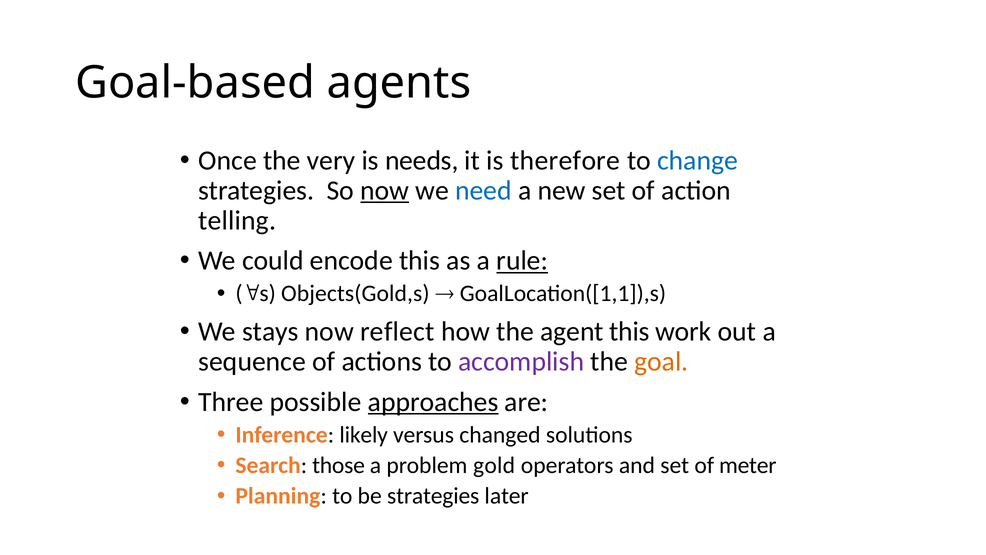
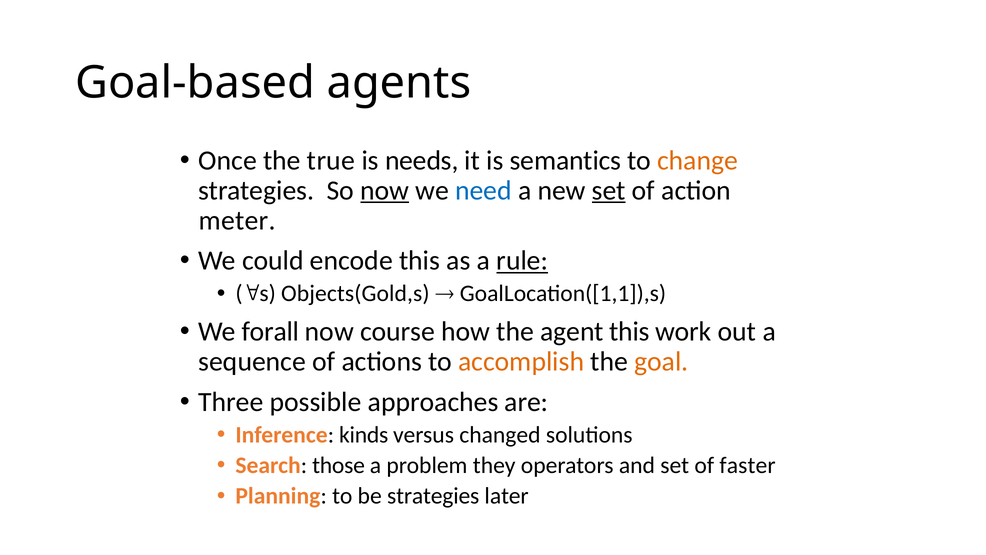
very: very -> true
therefore: therefore -> semantics
change colour: blue -> orange
set at (609, 190) underline: none -> present
telling: telling -> meter
stays: stays -> forall
reflect: reflect -> course
accomplish colour: purple -> orange
approaches underline: present -> none
likely: likely -> kinds
gold: gold -> they
meter: meter -> faster
